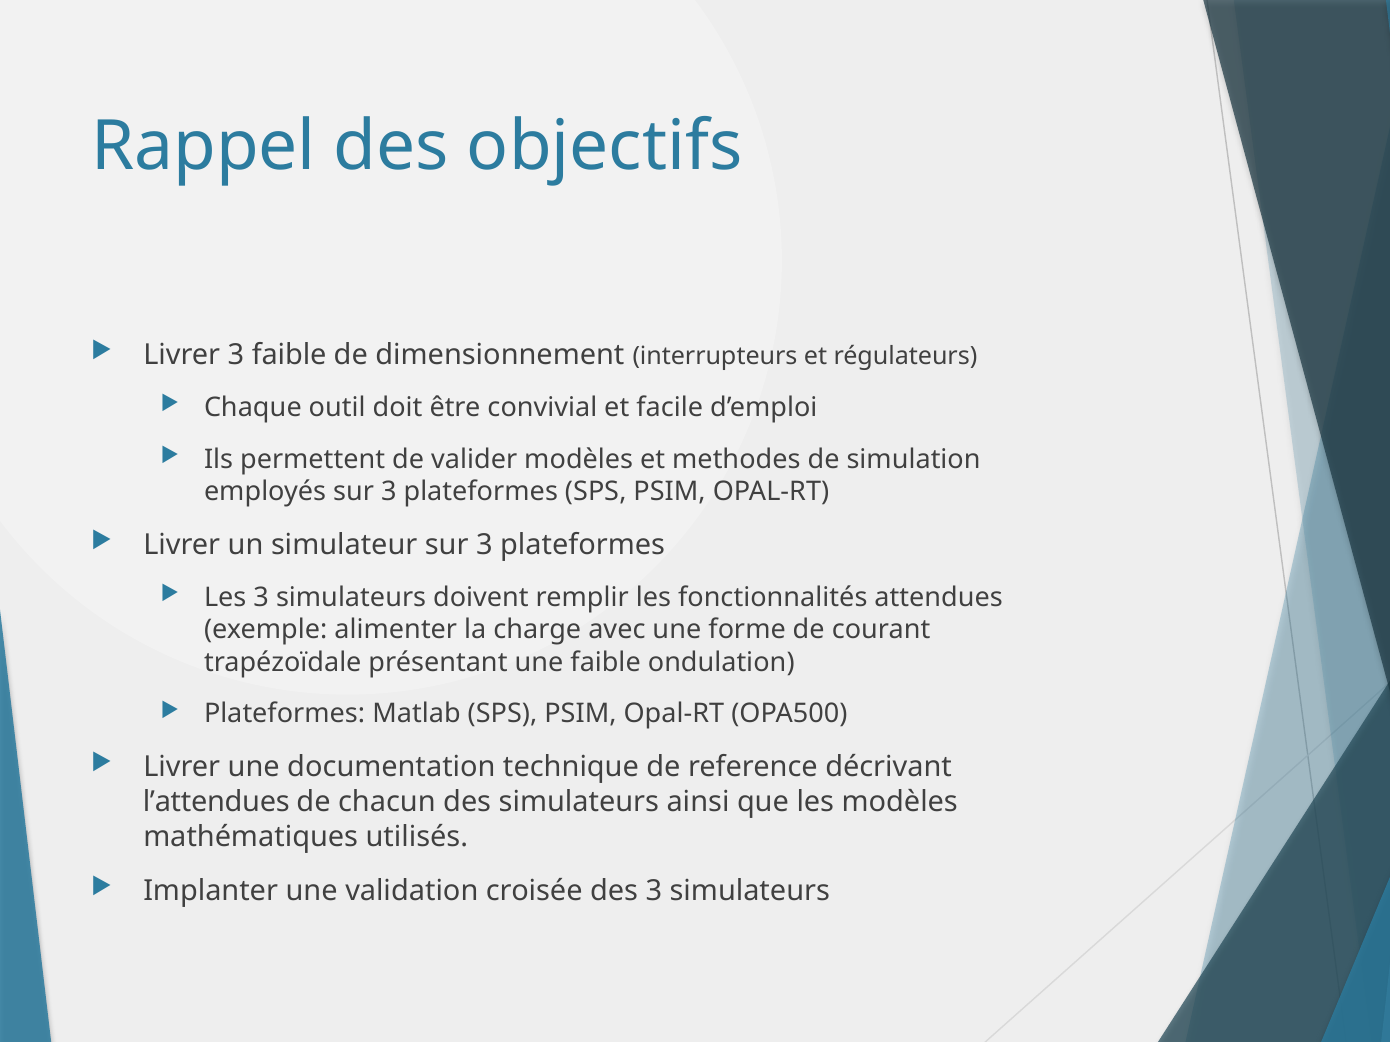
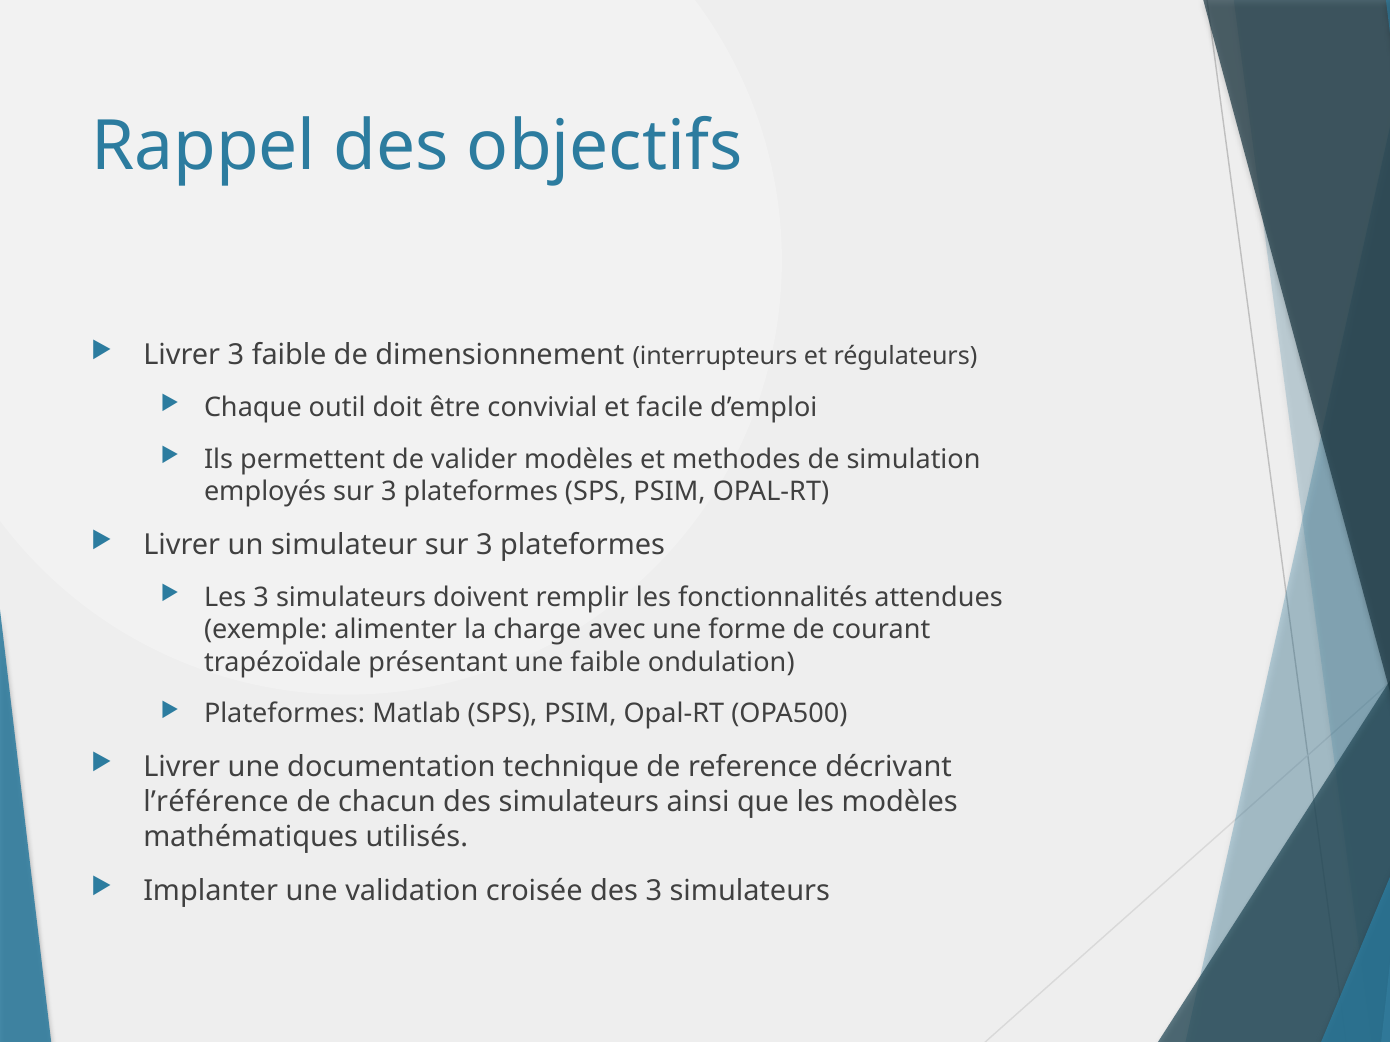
l’attendues: l’attendues -> l’référence
